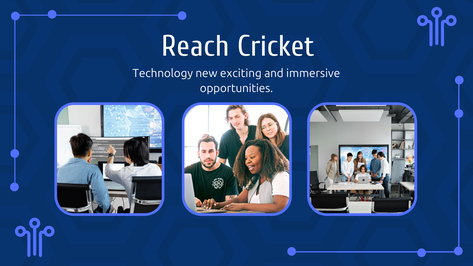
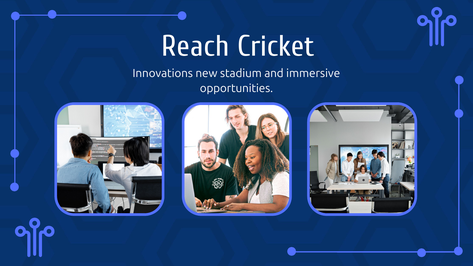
Technology: Technology -> Innovations
exciting: exciting -> stadium
